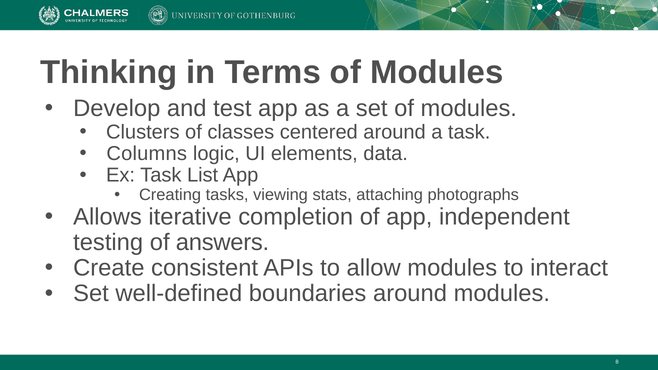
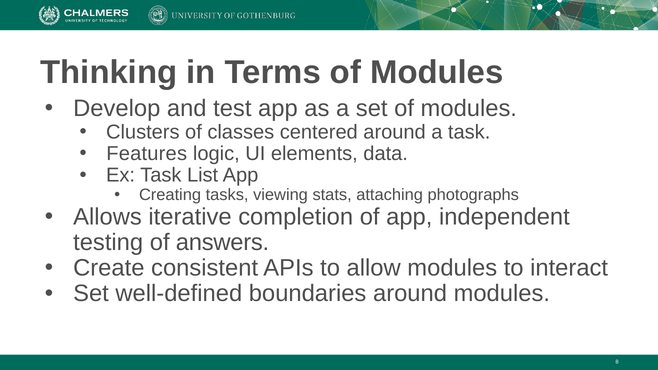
Columns: Columns -> Features
